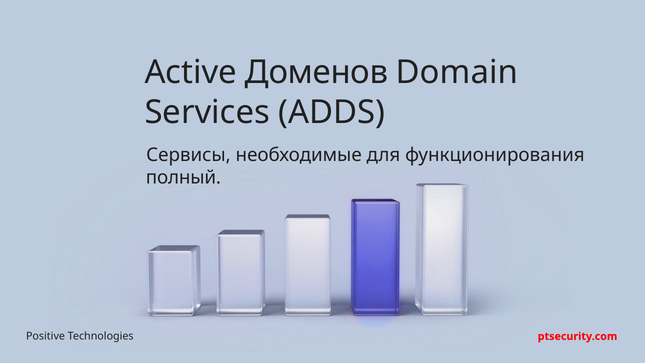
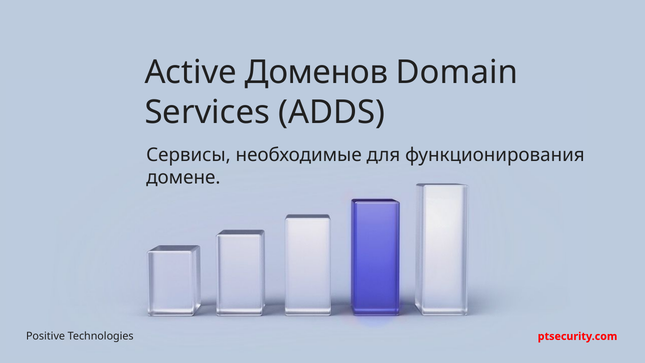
полный: полный -> домене
